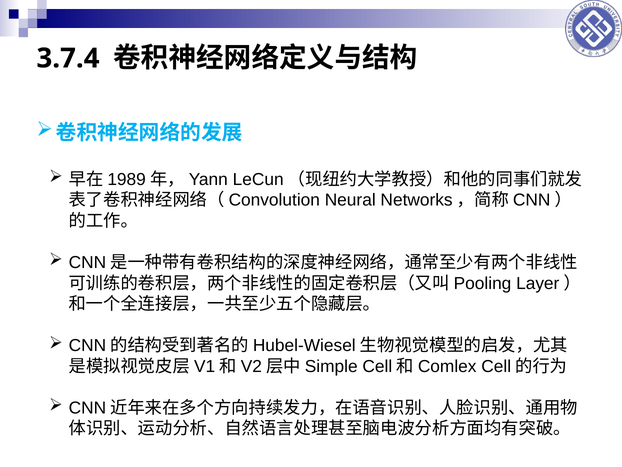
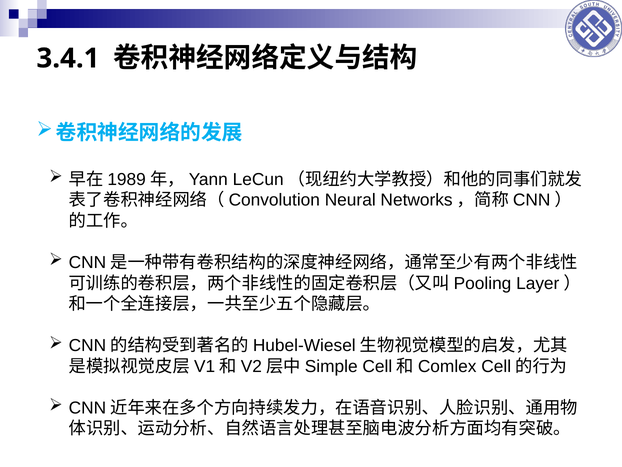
3.7.4: 3.7.4 -> 3.4.1
